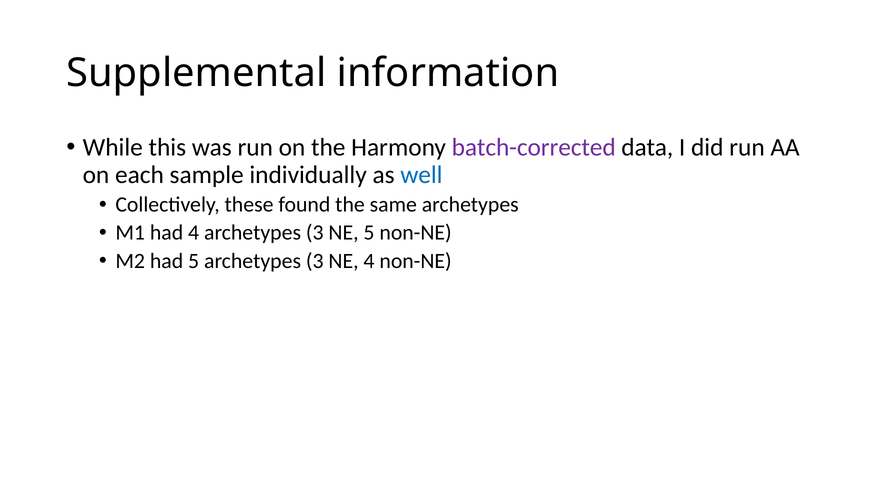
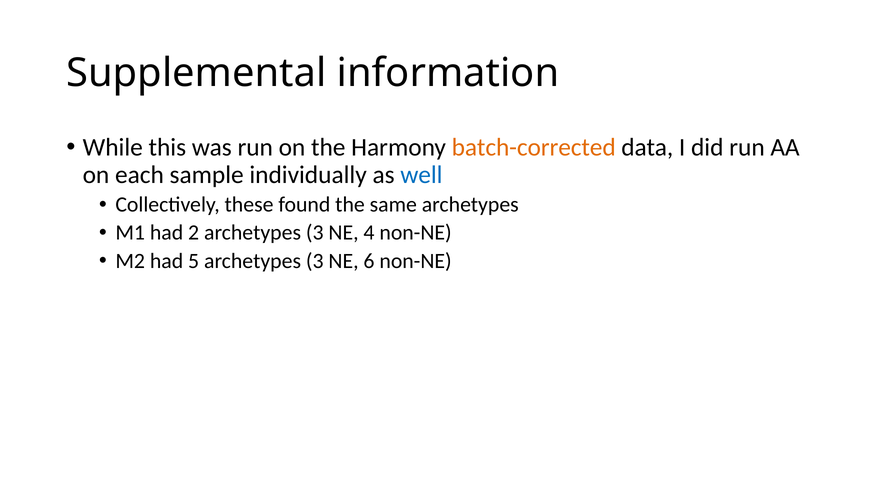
batch-corrected colour: purple -> orange
had 4: 4 -> 2
NE 5: 5 -> 4
NE 4: 4 -> 6
